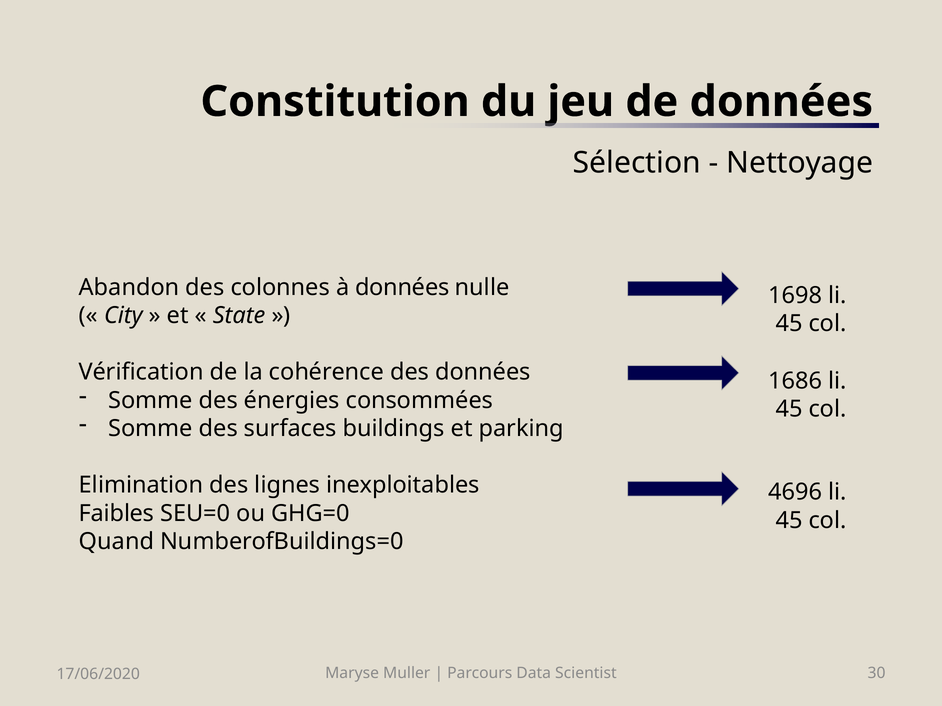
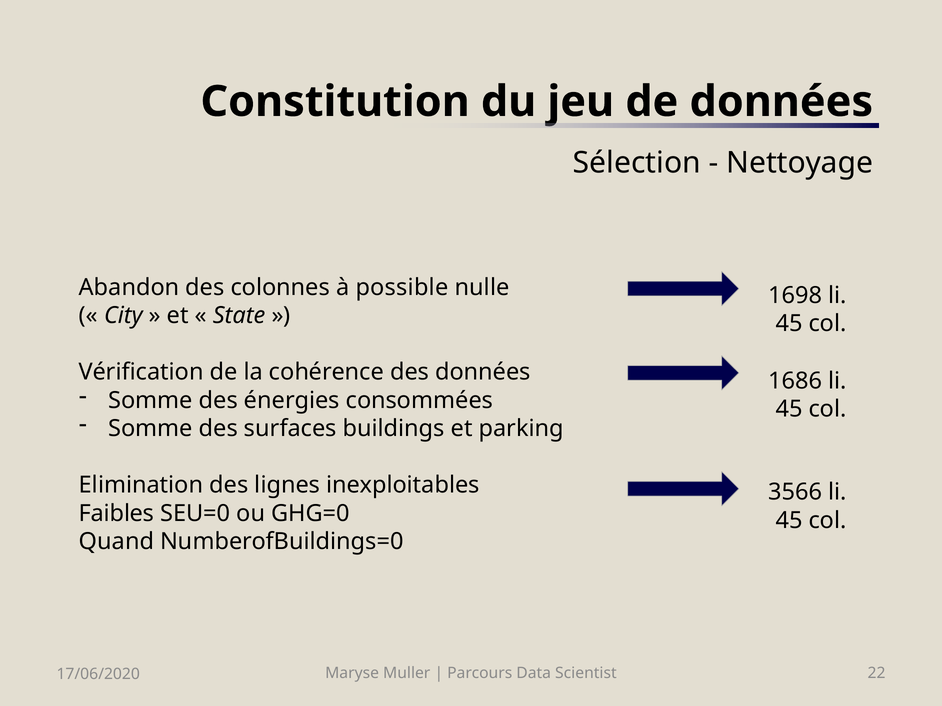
à données: données -> possible
4696: 4696 -> 3566
30: 30 -> 22
